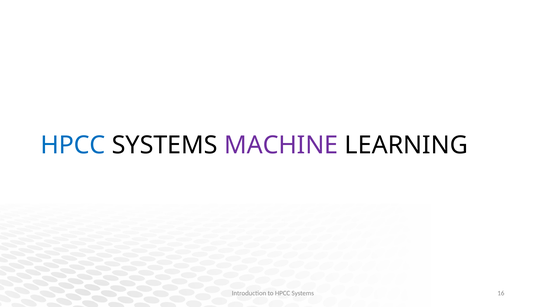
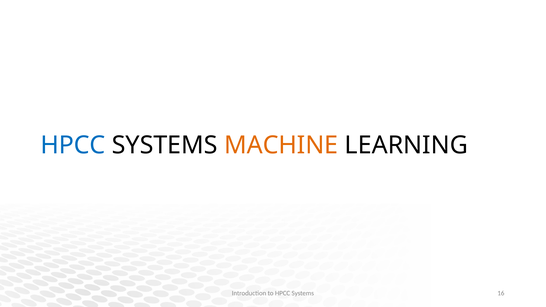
MACHINE colour: purple -> orange
